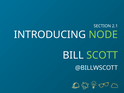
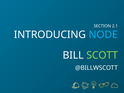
NODE colour: light green -> light blue
